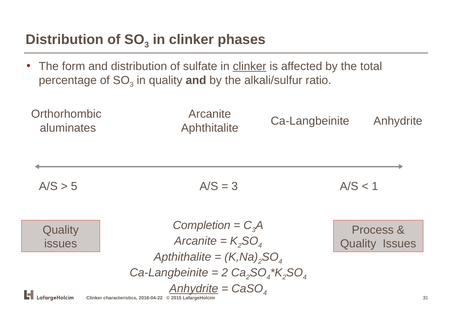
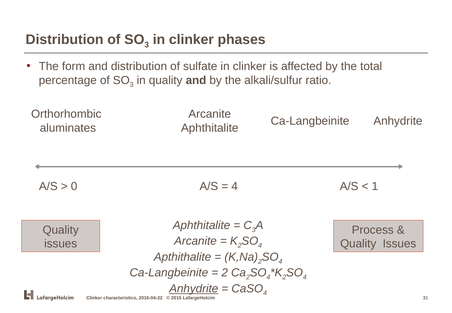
clinker at (250, 66) underline: present -> none
5: 5 -> 0
3 at (235, 186): 3 -> 4
Completion at (202, 225): Completion -> Aphthitalite
